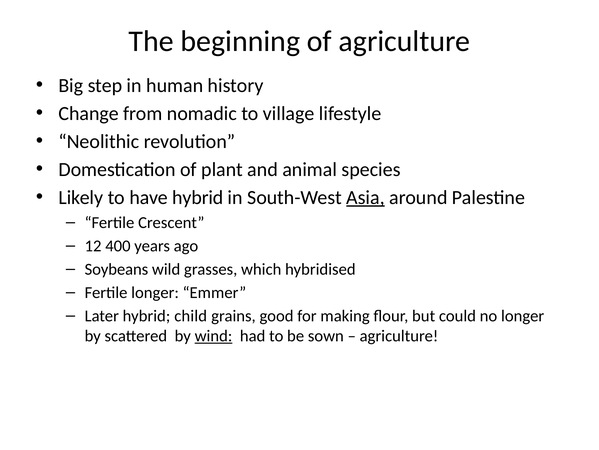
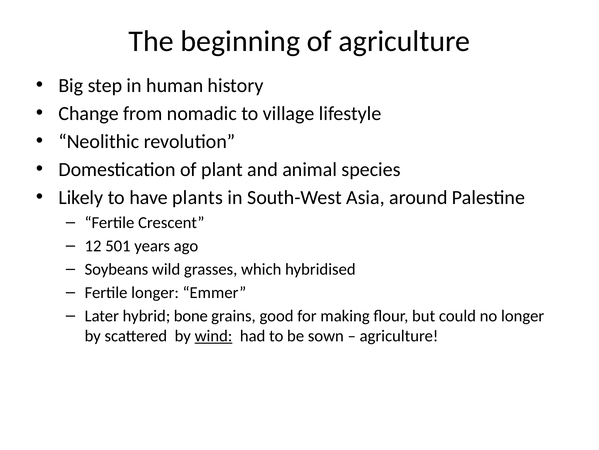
have hybrid: hybrid -> plants
Asia underline: present -> none
400: 400 -> 501
child: child -> bone
